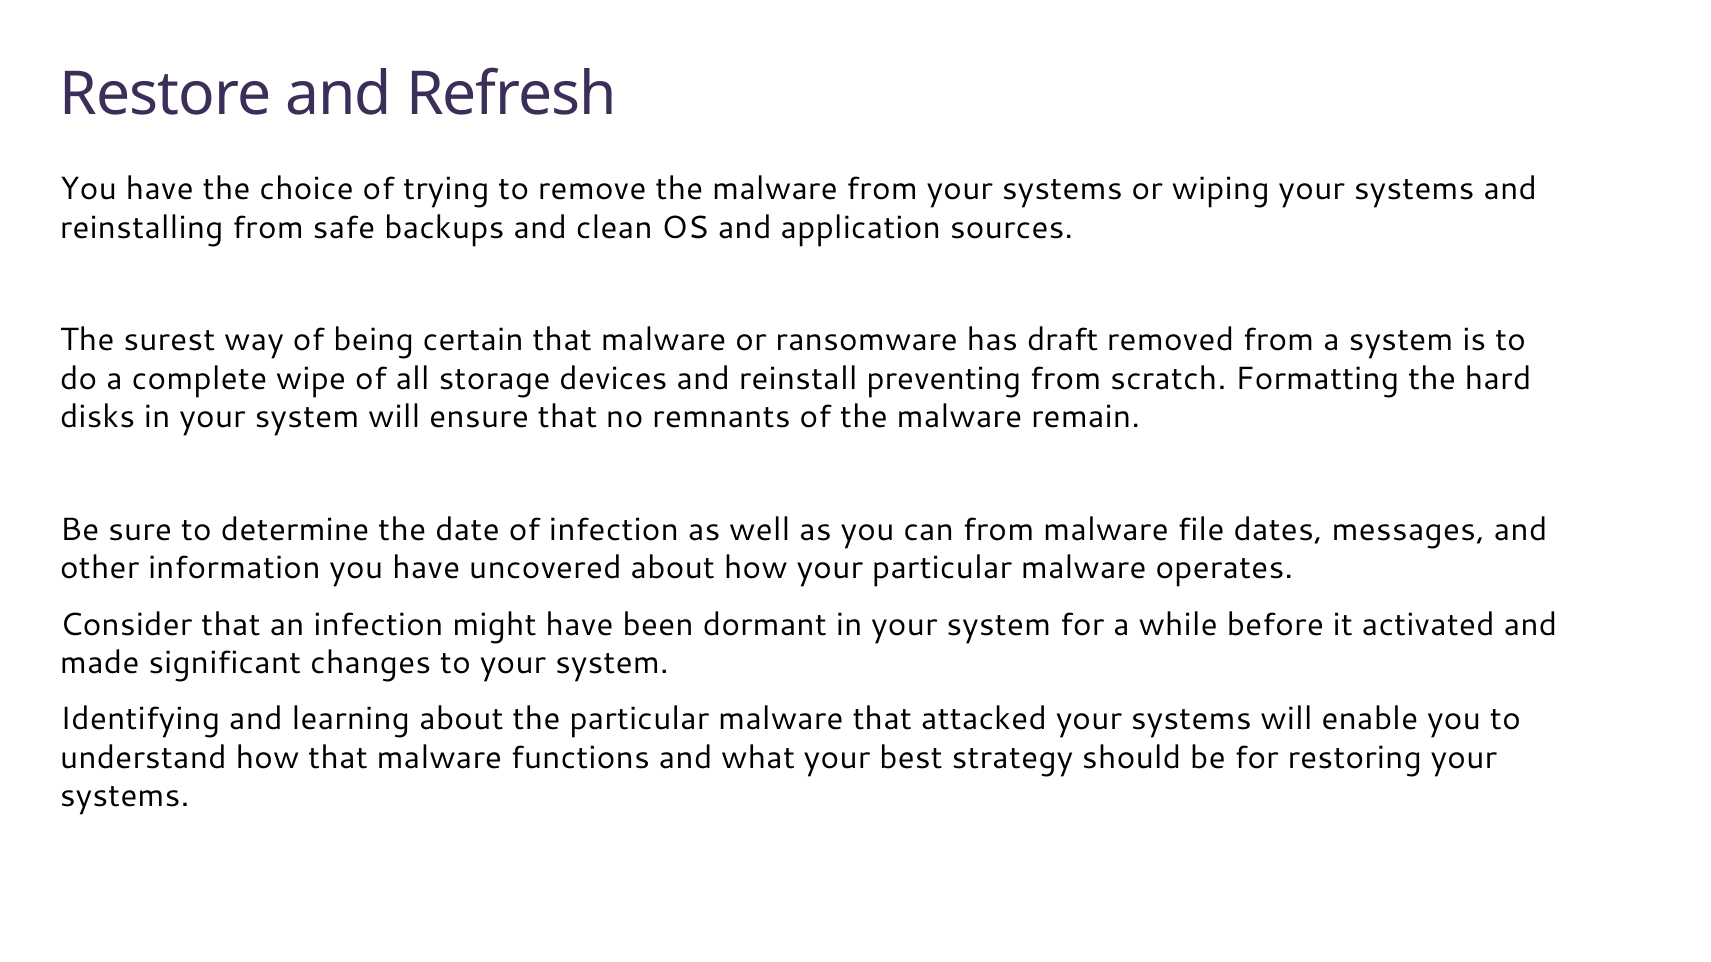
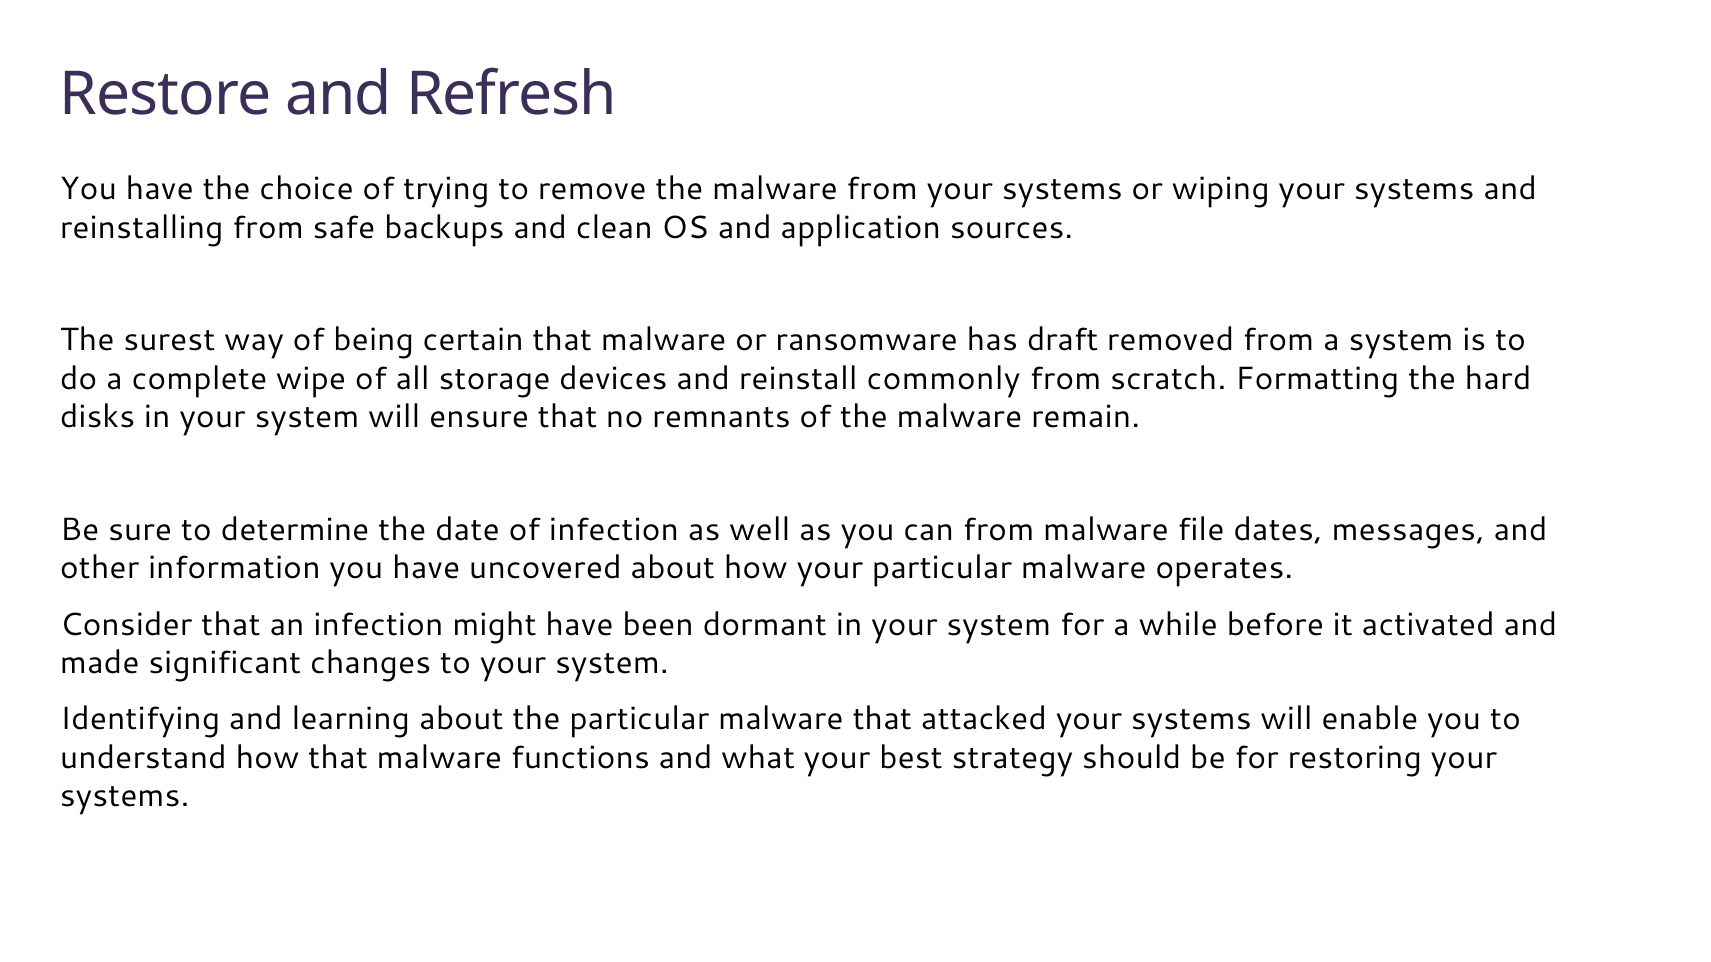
preventing: preventing -> commonly
